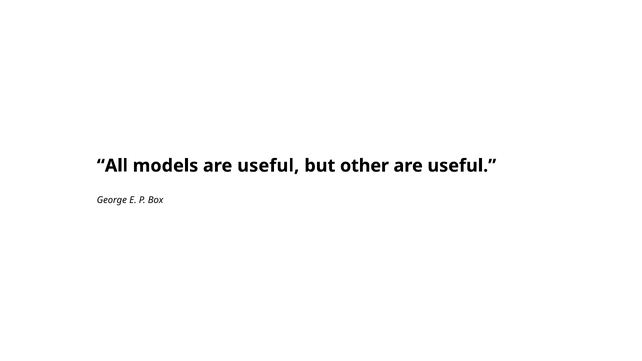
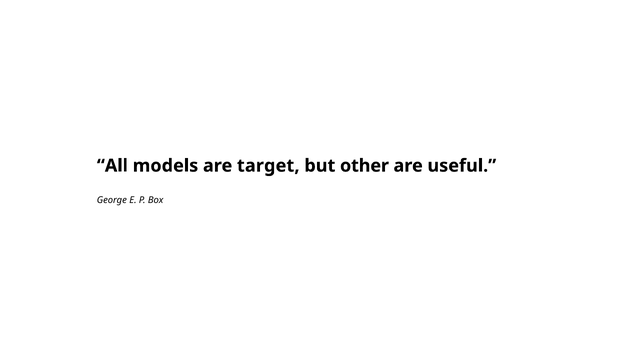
models are useful: useful -> target
